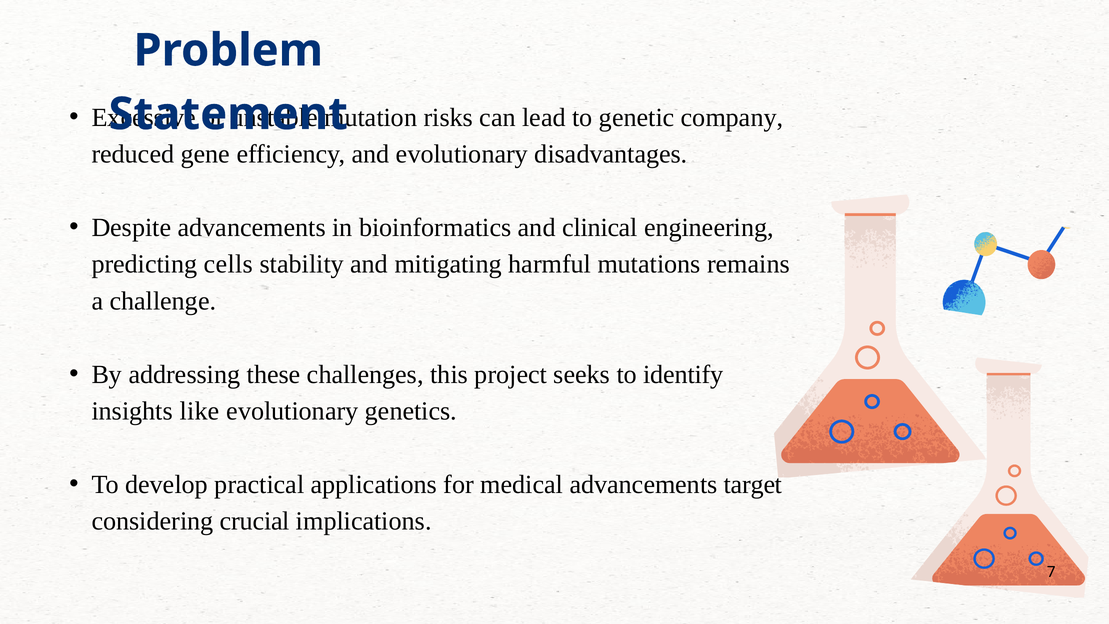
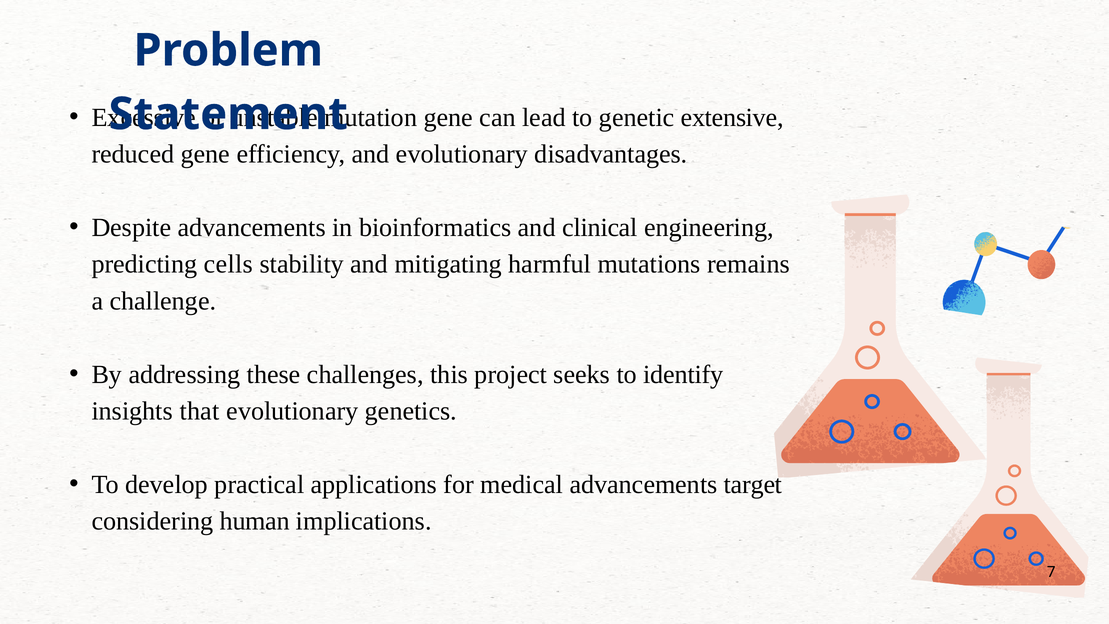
mutation risks: risks -> gene
company: company -> extensive
like: like -> that
crucial: crucial -> human
